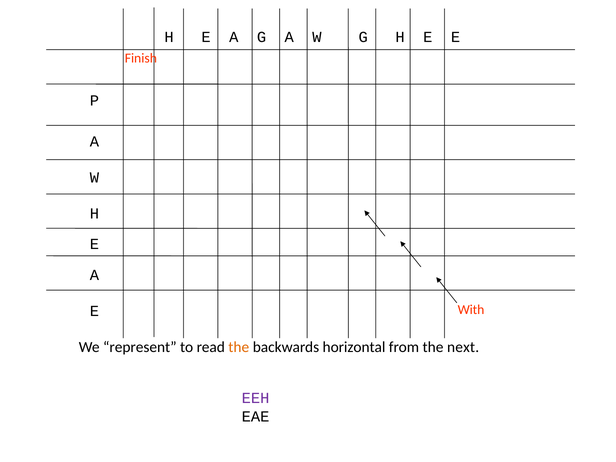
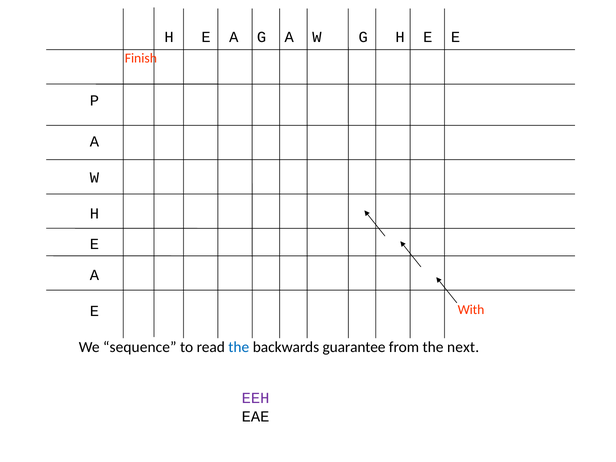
represent: represent -> sequence
the at (239, 347) colour: orange -> blue
horizontal: horizontal -> guarantee
